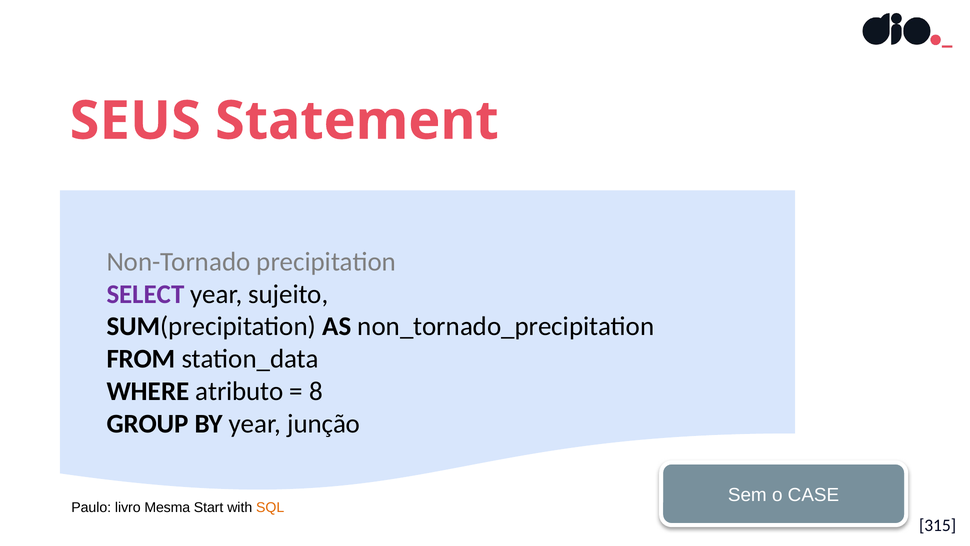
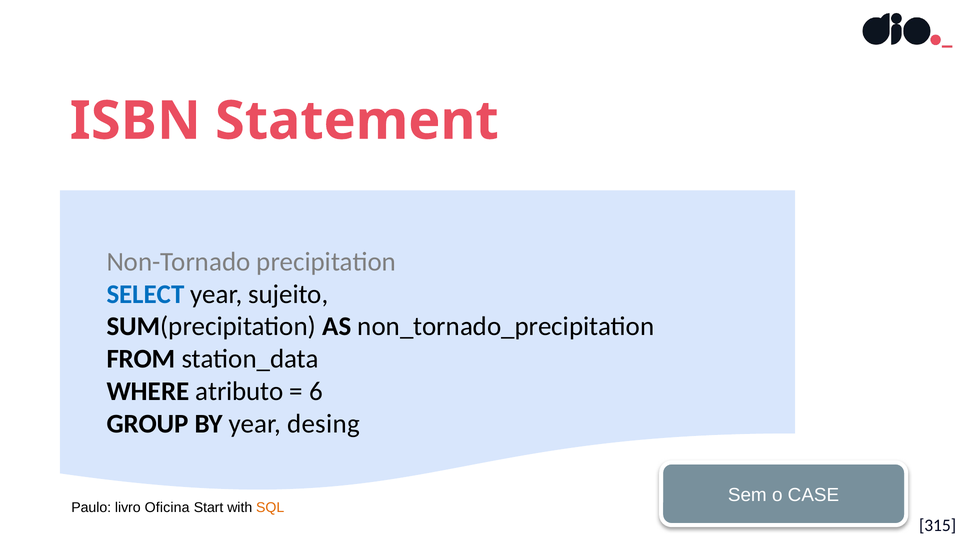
SEUS: SEUS -> ISBN
SELECT colour: purple -> blue
8: 8 -> 6
junção: junção -> desing
Mesma: Mesma -> Oficina
